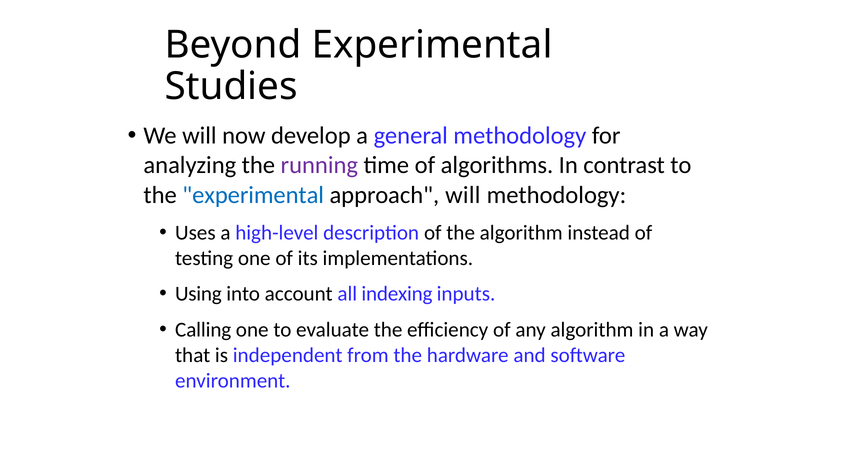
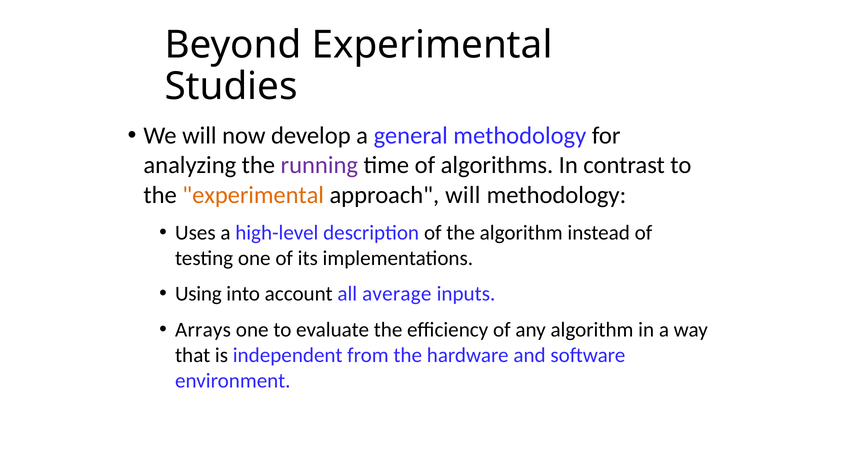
experimental at (253, 195) colour: blue -> orange
indexing: indexing -> average
Calling: Calling -> Arrays
